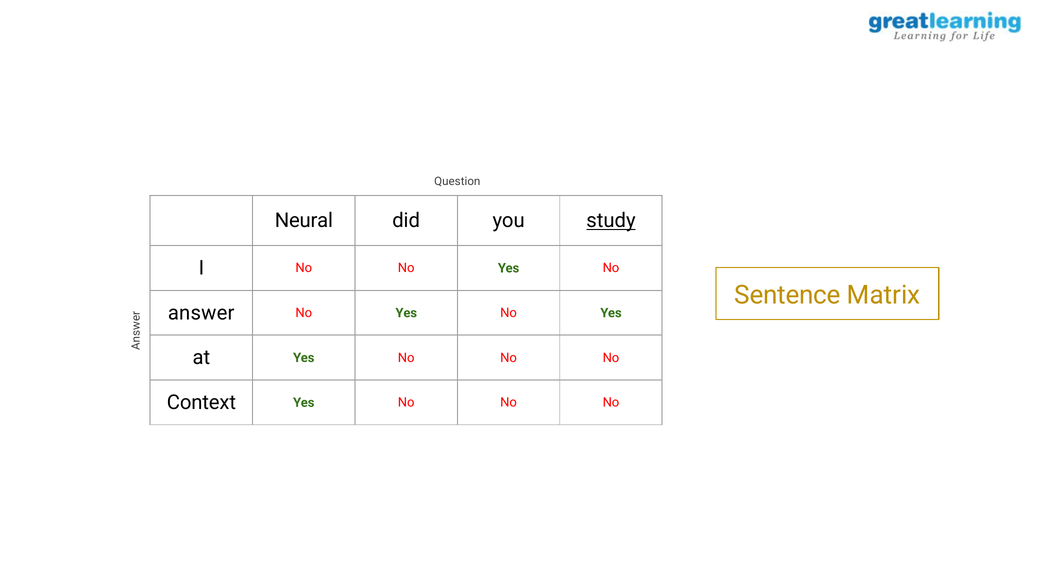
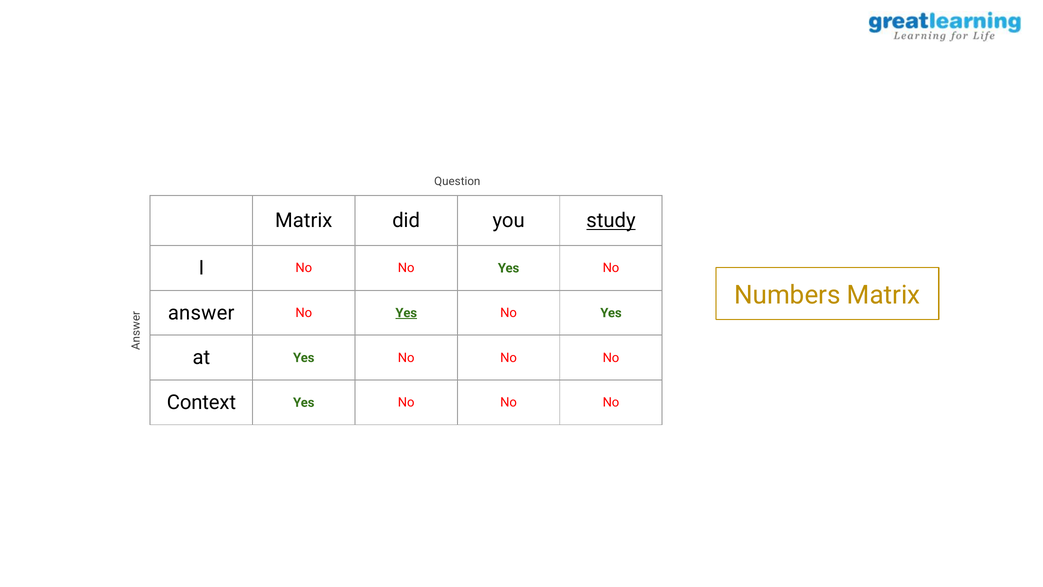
Neural at (304, 221): Neural -> Matrix
Sentence: Sentence -> Numbers
Yes at (406, 313) underline: none -> present
